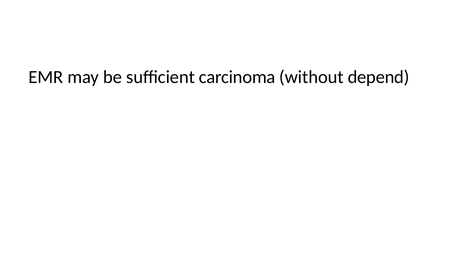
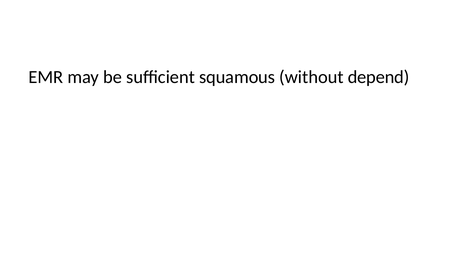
carcinoma: carcinoma -> squamous
